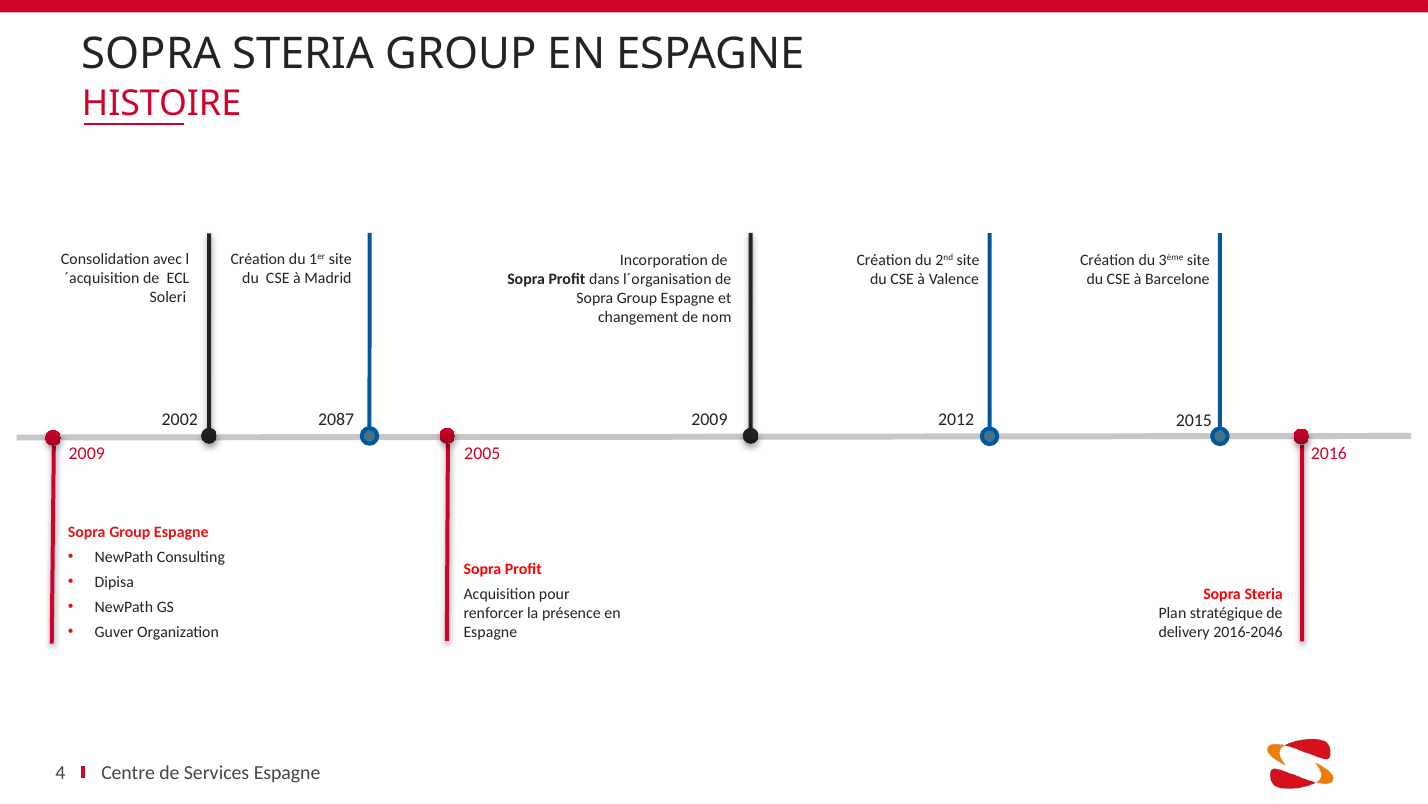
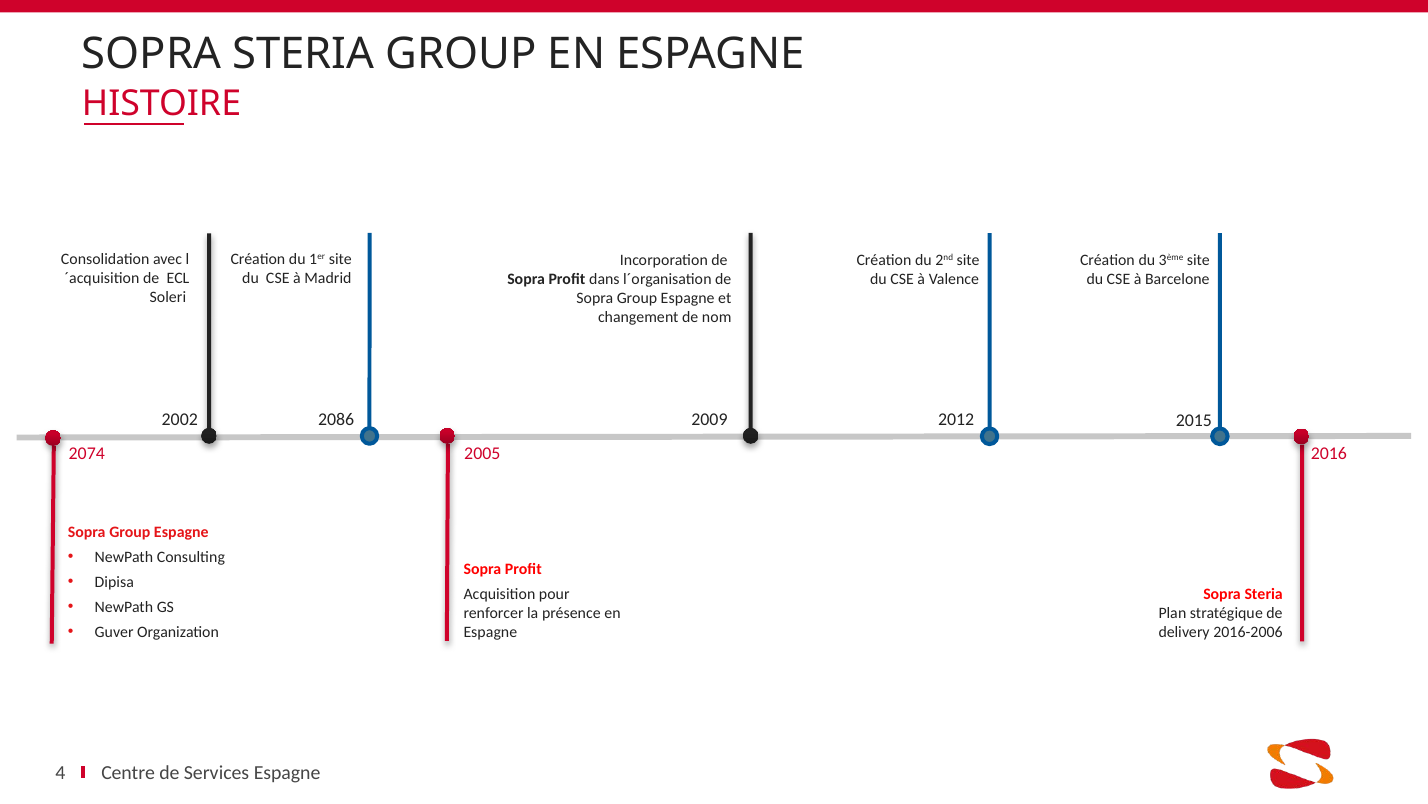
2087: 2087 -> 2086
2009 at (87, 454): 2009 -> 2074
2016-2046: 2016-2046 -> 2016-2006
